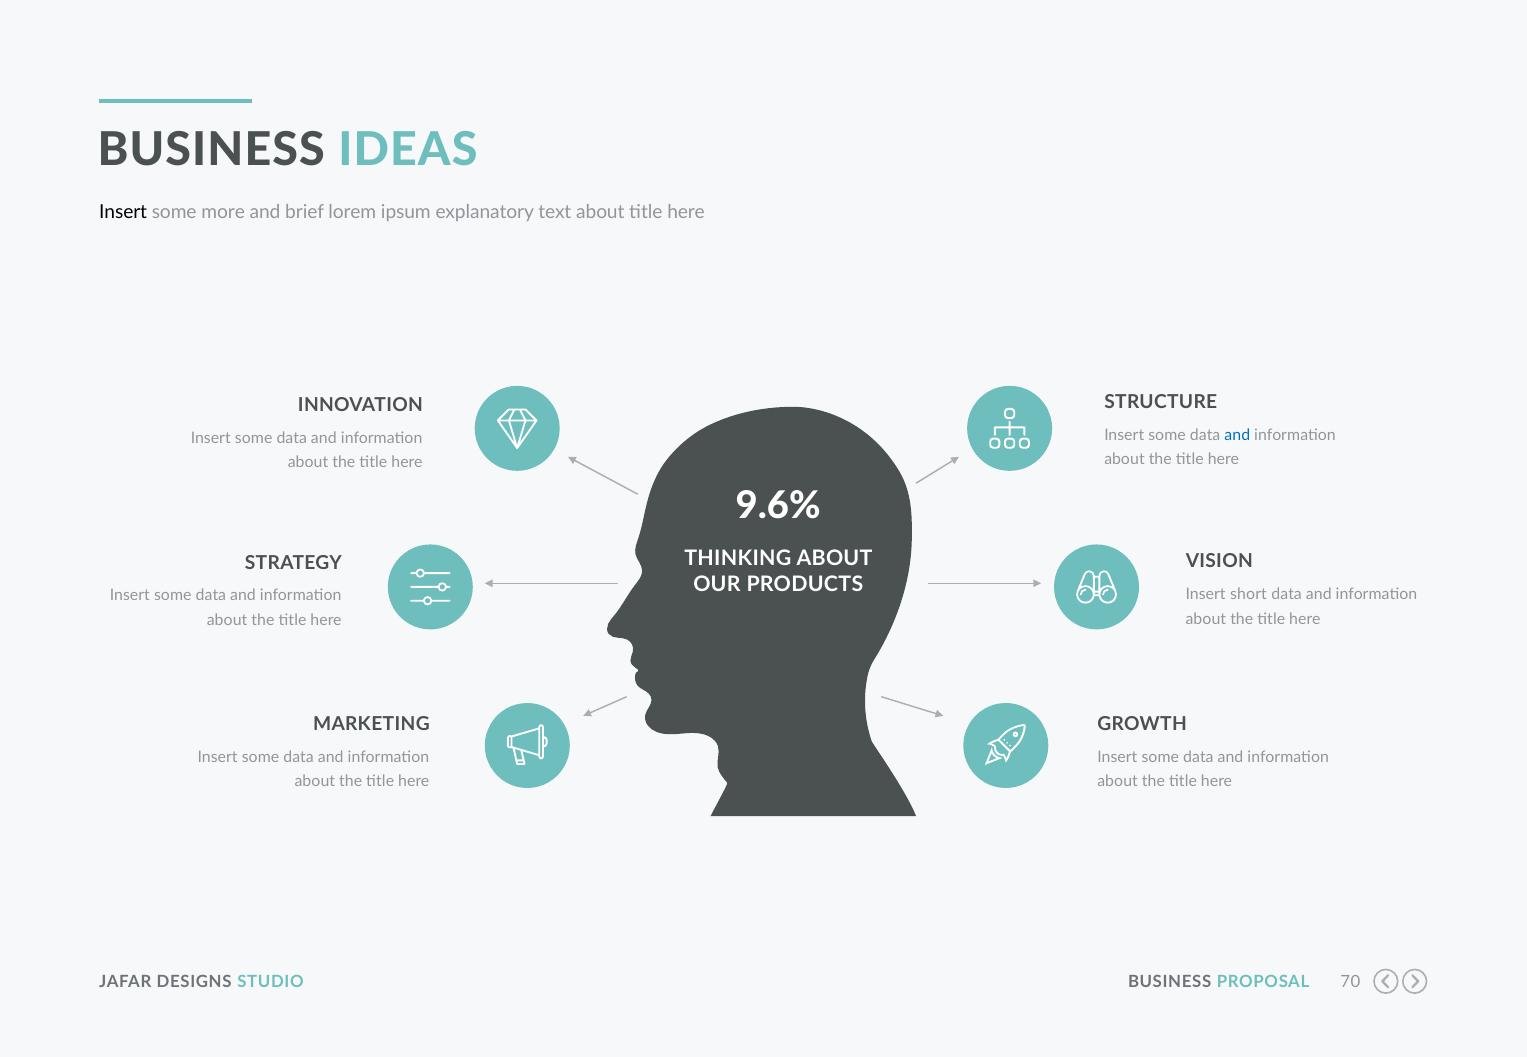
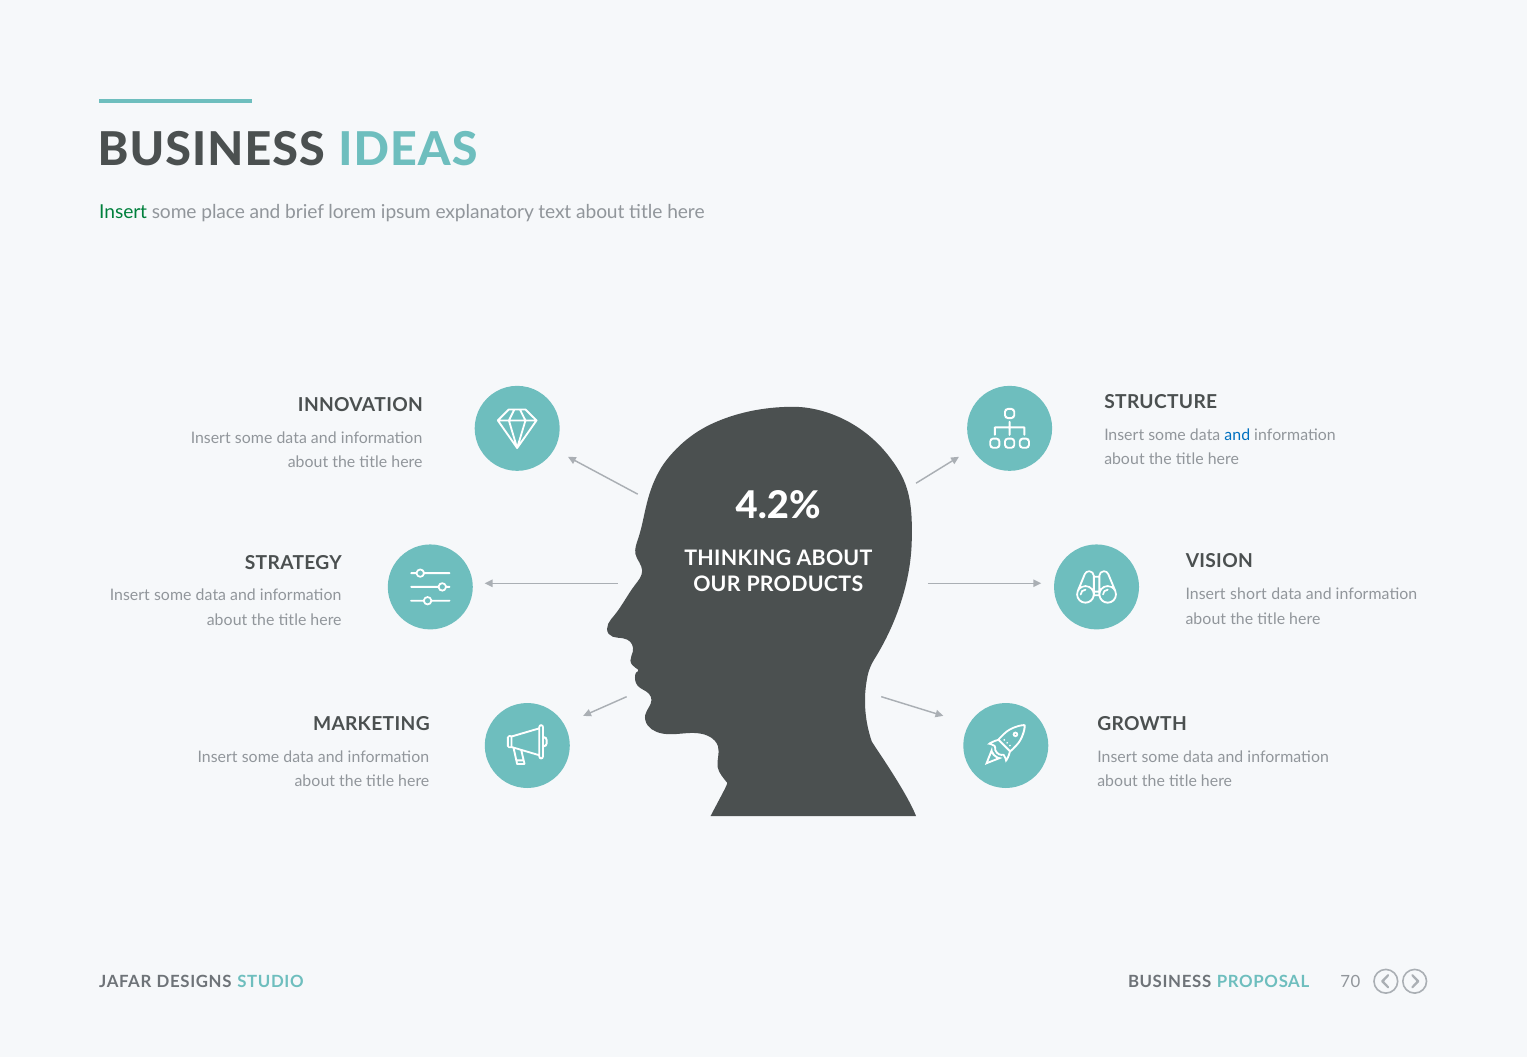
Insert at (123, 212) colour: black -> green
more: more -> place
9.6%: 9.6% -> 4.2%
